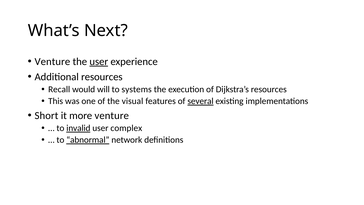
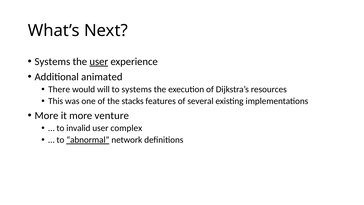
Venture at (52, 62): Venture -> Systems
Additional resources: resources -> animated
Recall: Recall -> There
visual: visual -> stacks
several underline: present -> none
Short at (46, 115): Short -> More
invalid underline: present -> none
